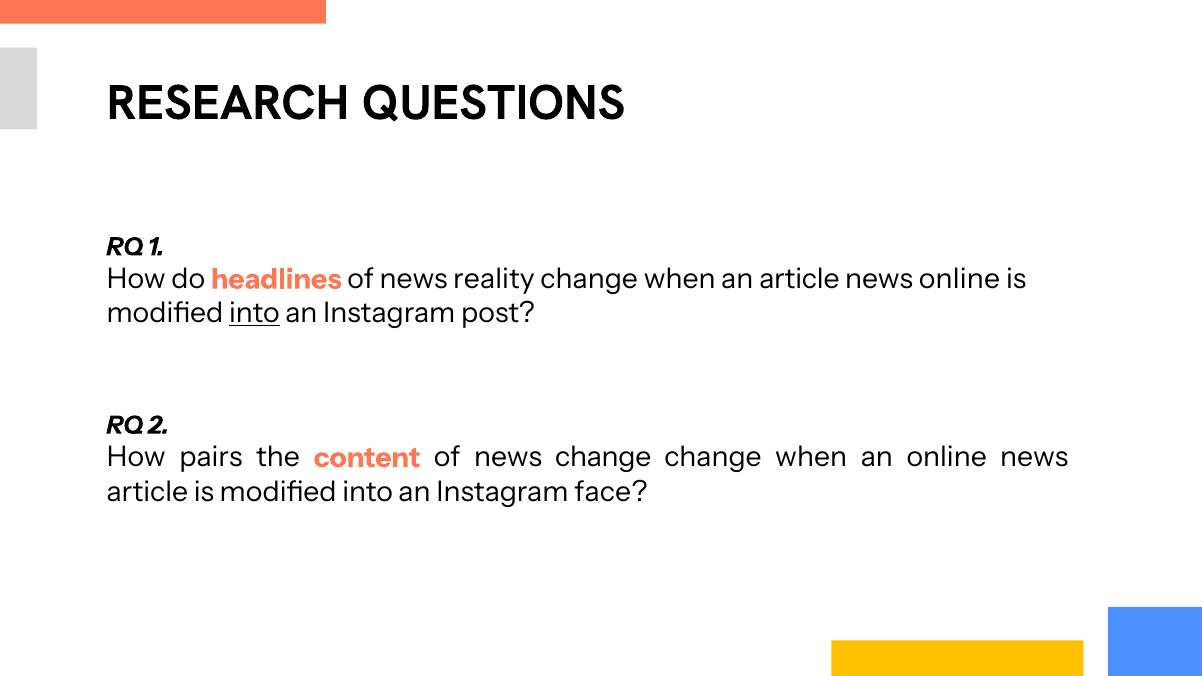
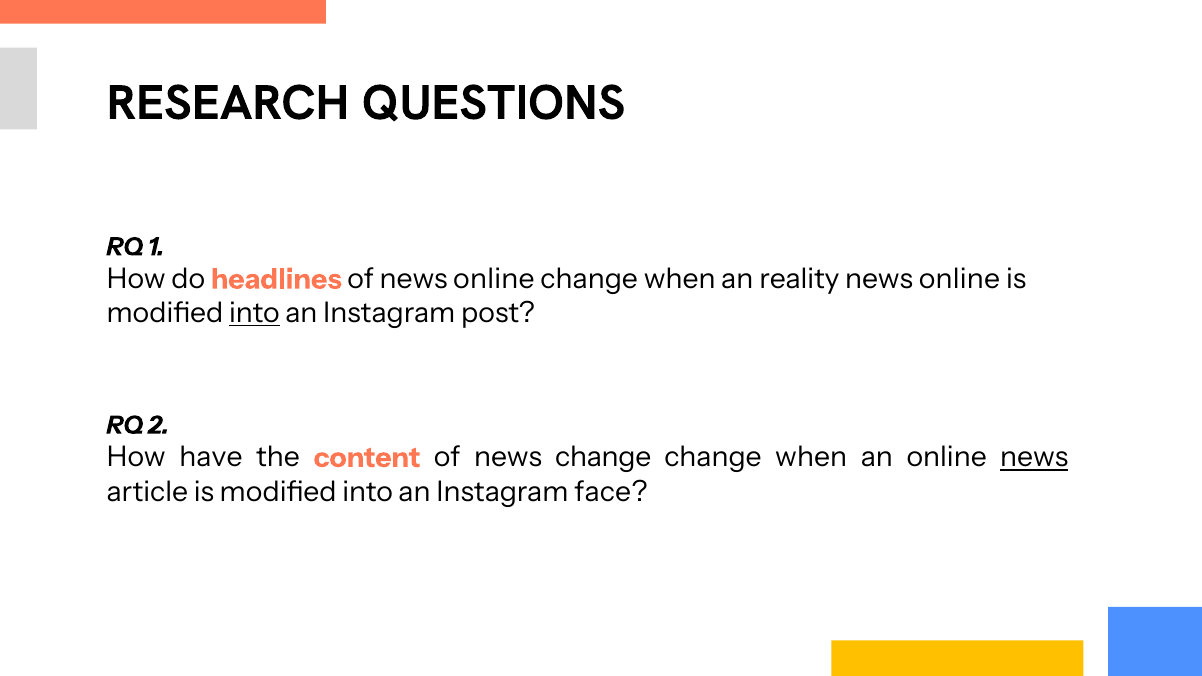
of news reality: reality -> online
an article: article -> reality
pairs: pairs -> have
news at (1034, 458) underline: none -> present
